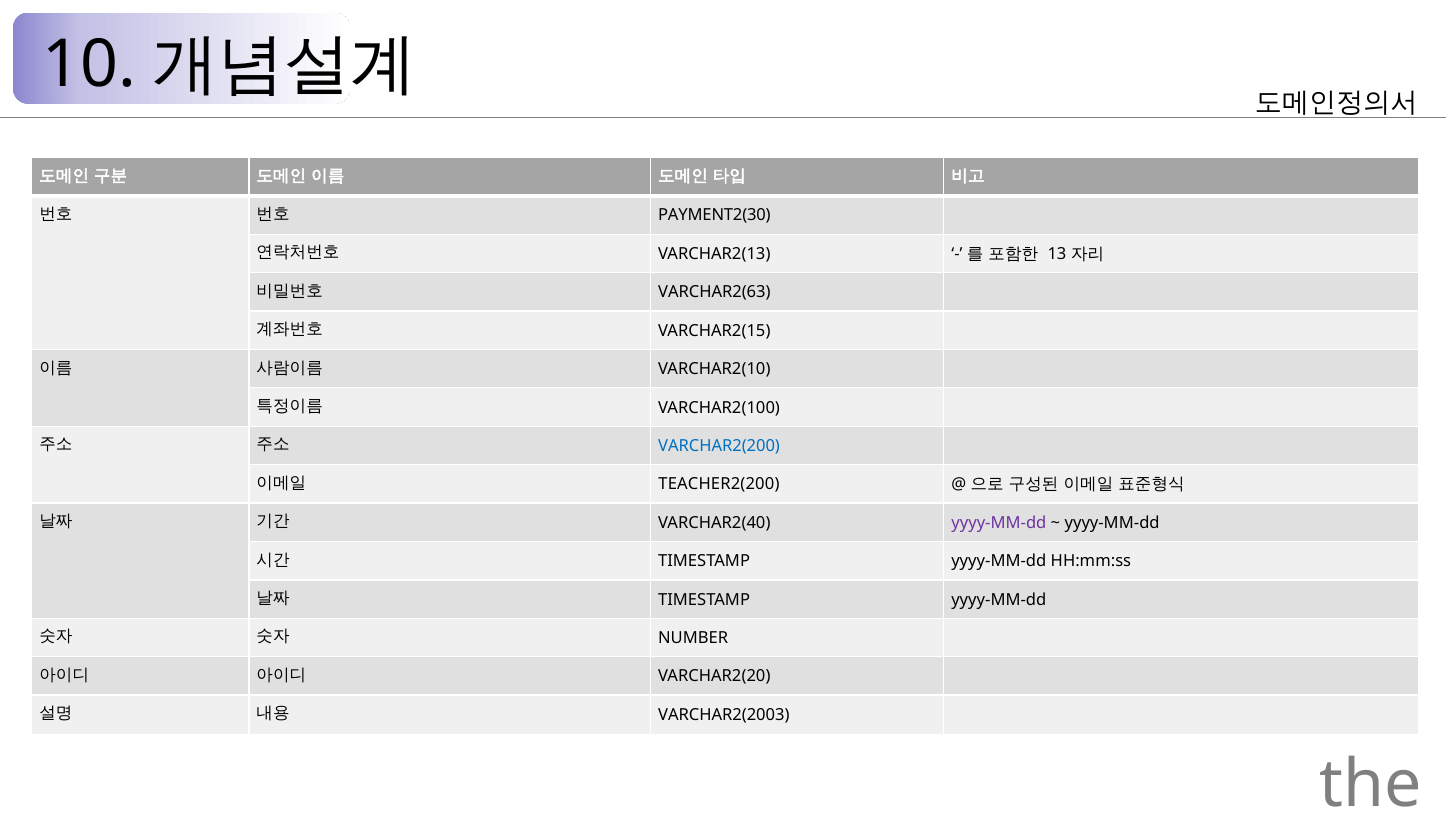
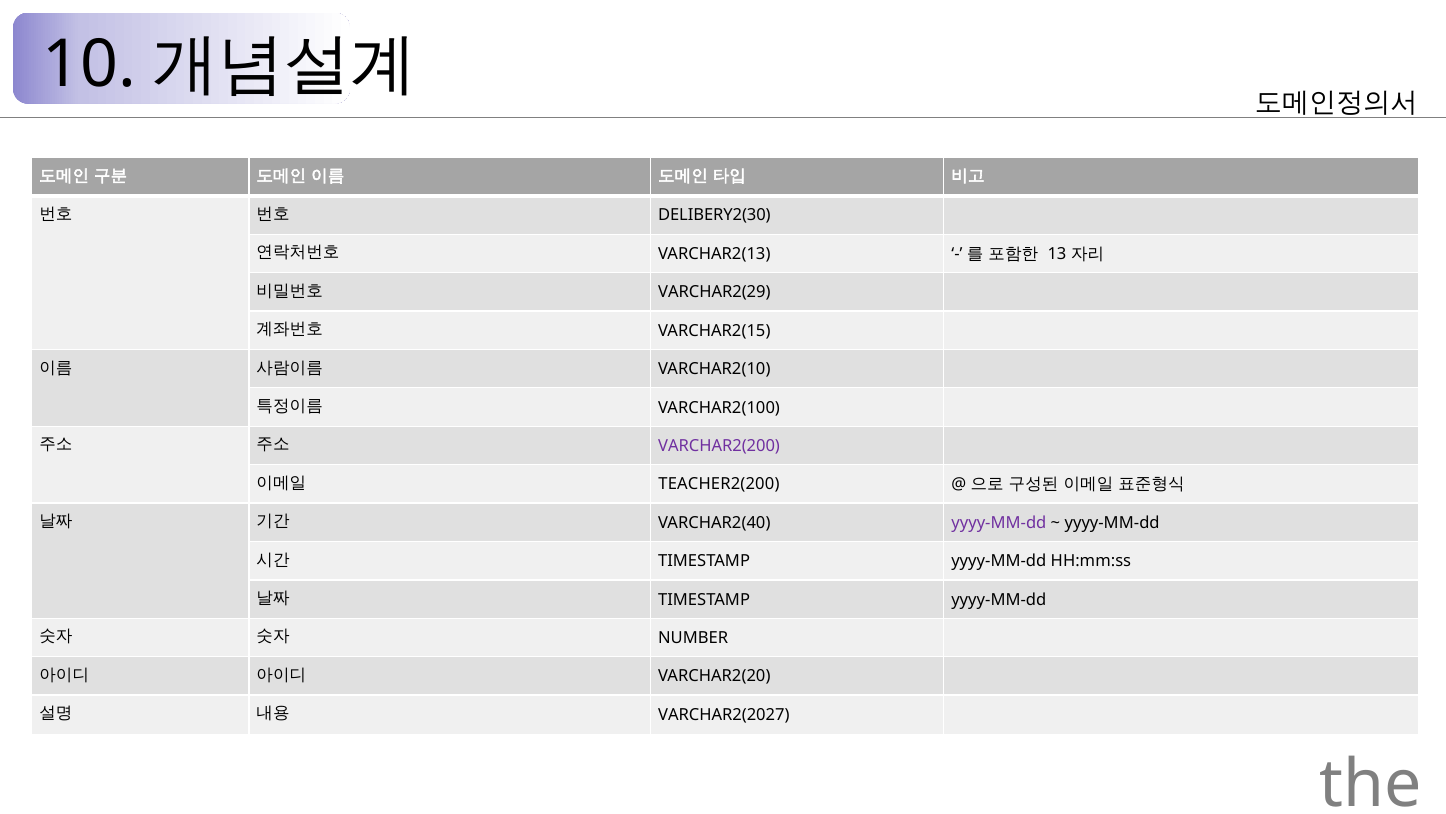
PAYMENT2(30: PAYMENT2(30 -> DELIBERY2(30
VARCHAR2(63: VARCHAR2(63 -> VARCHAR2(29
VARCHAR2(200 colour: blue -> purple
VARCHAR2(2003: VARCHAR2(2003 -> VARCHAR2(2027
